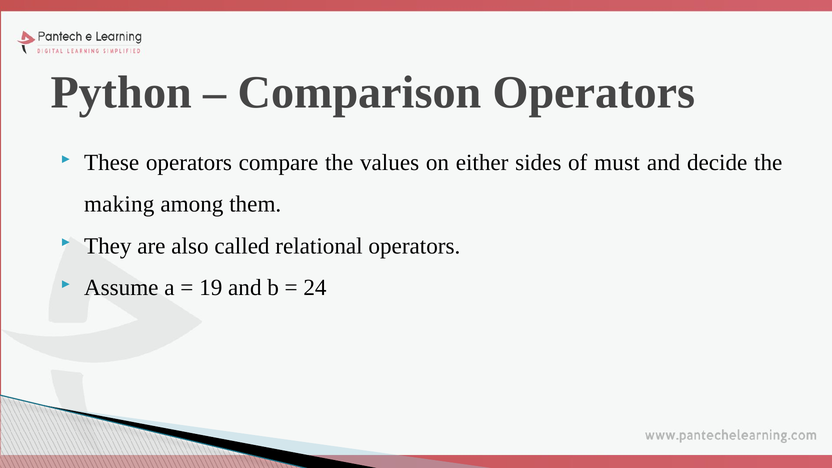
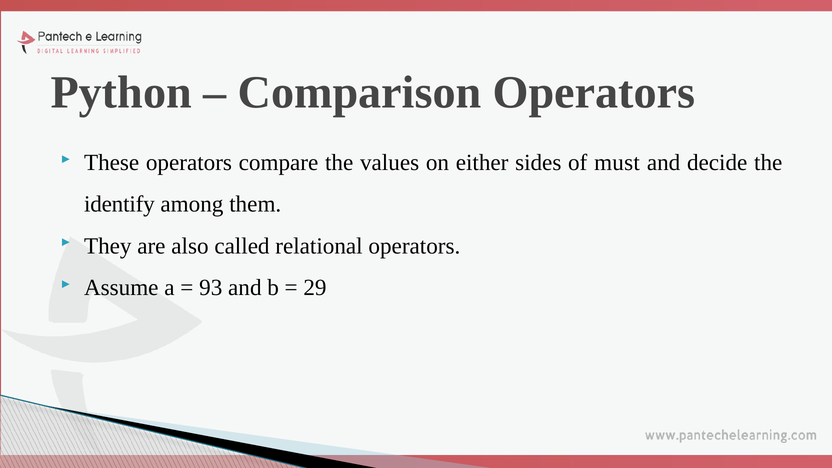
making: making -> identify
19: 19 -> 93
24: 24 -> 29
